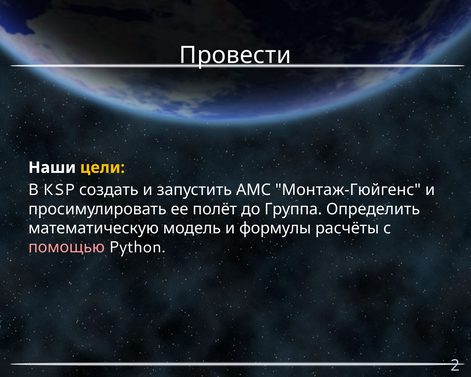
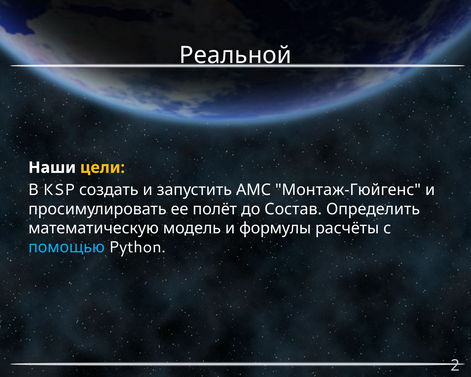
Провести: Провести -> Реальной
Группа: Группа -> Состав
помощью colour: pink -> light blue
